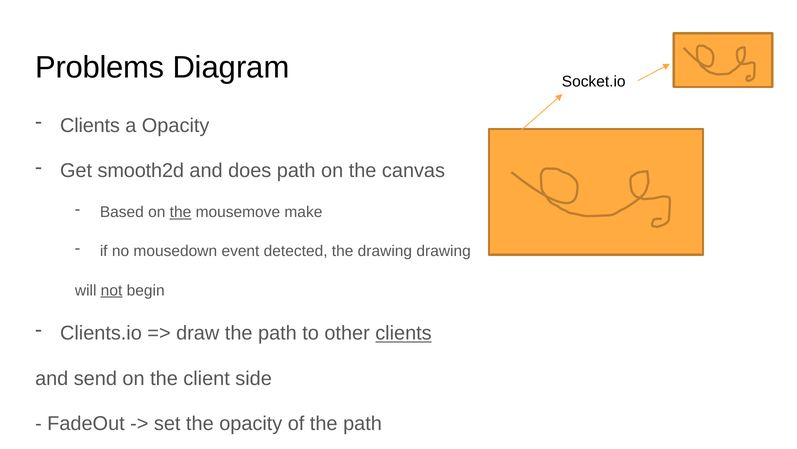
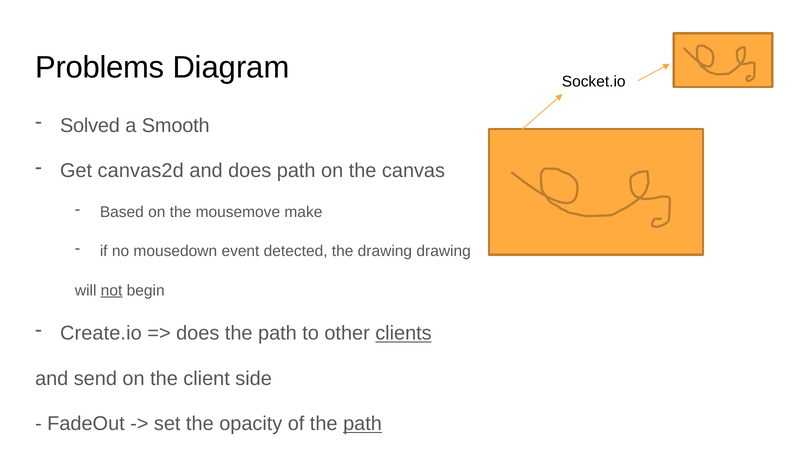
Clients at (90, 125): Clients -> Solved
a Opacity: Opacity -> Smooth
smooth2d: smooth2d -> canvas2d
the at (180, 212) underline: present -> none
Clients.io: Clients.io -> Create.io
draw at (198, 333): draw -> does
path at (362, 423) underline: none -> present
